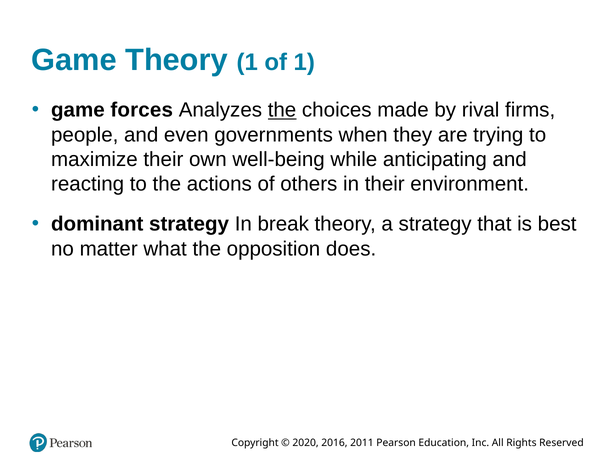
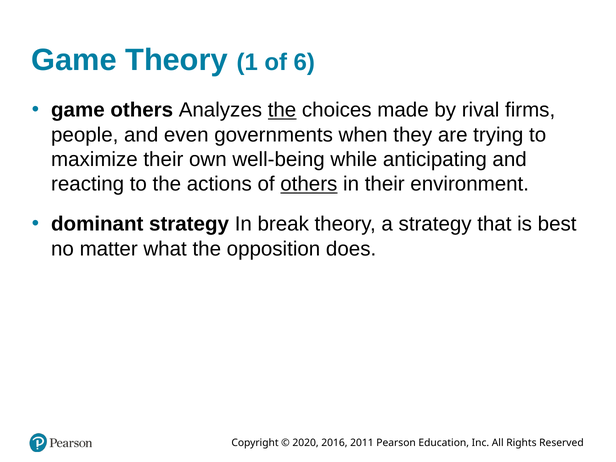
of 1: 1 -> 6
game forces: forces -> others
others at (309, 184) underline: none -> present
